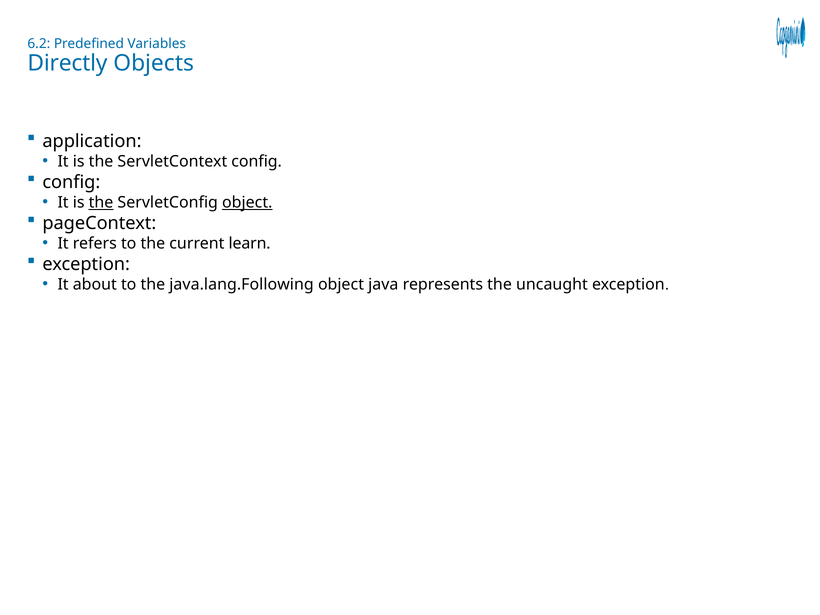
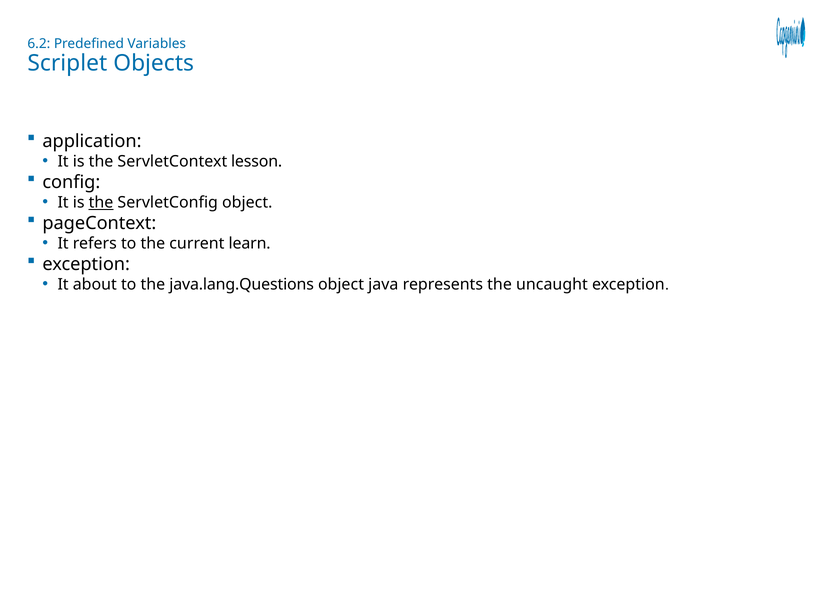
Directly: Directly -> Scriplet
ServletContext config: config -> lesson
object at (247, 202) underline: present -> none
java.lang.Following: java.lang.Following -> java.lang.Questions
